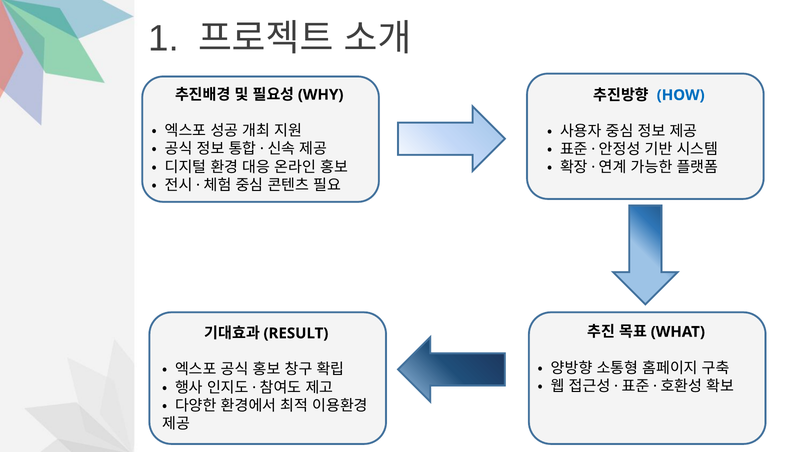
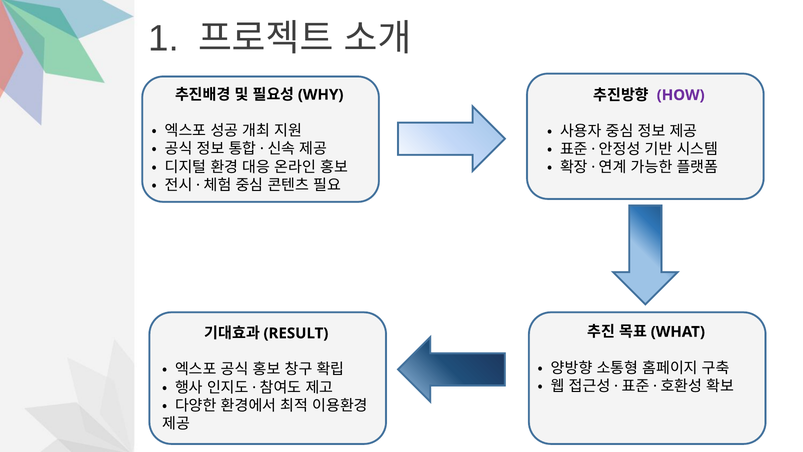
HOW colour: blue -> purple
